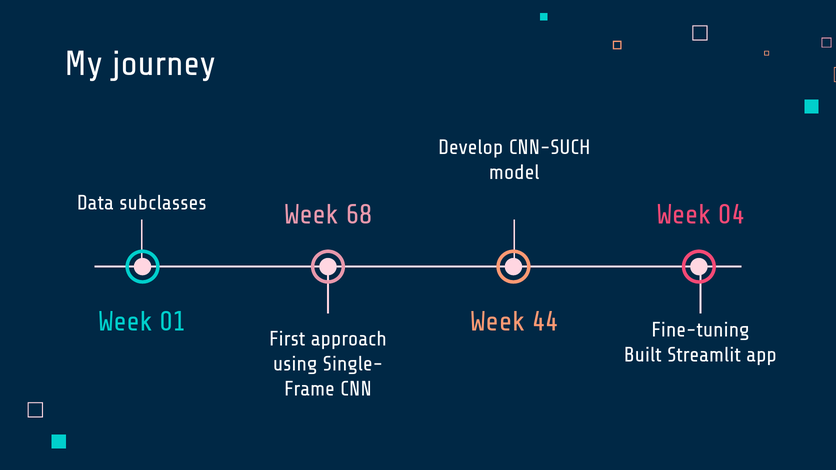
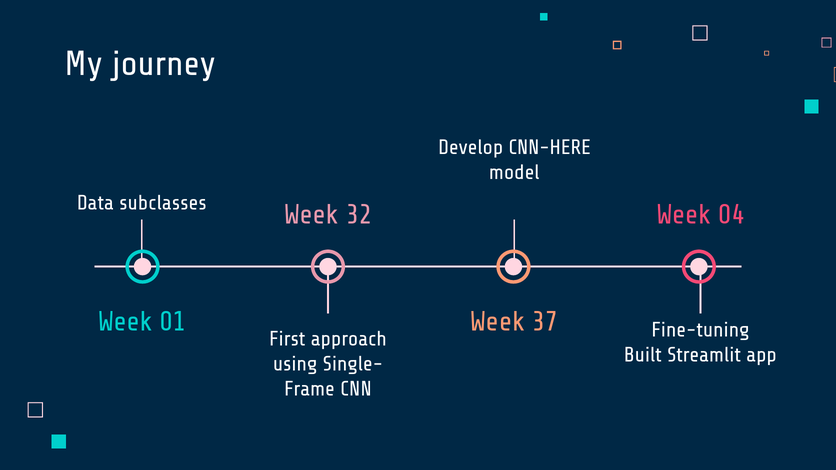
CNN-SUCH: CNN-SUCH -> CNN-HERE
68: 68 -> 32
44: 44 -> 37
